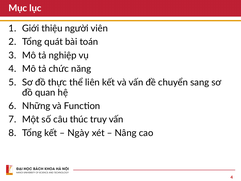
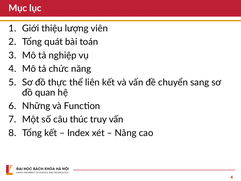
người: người -> lượng
Ngày: Ngày -> Index
